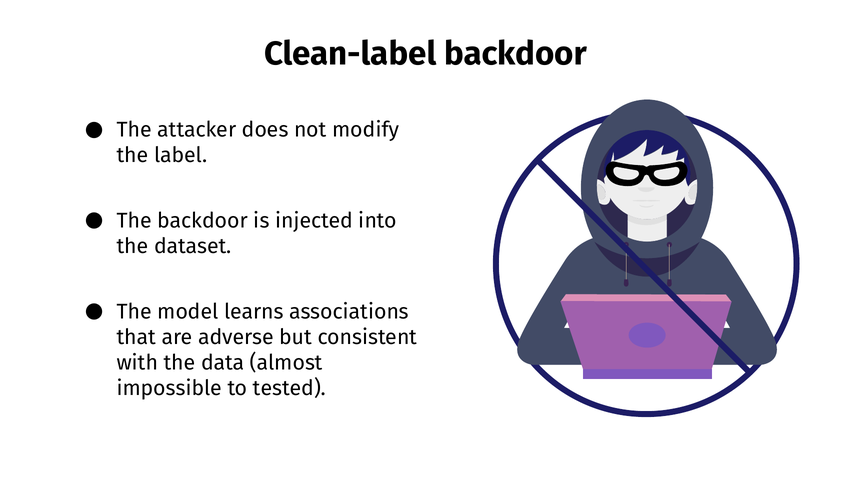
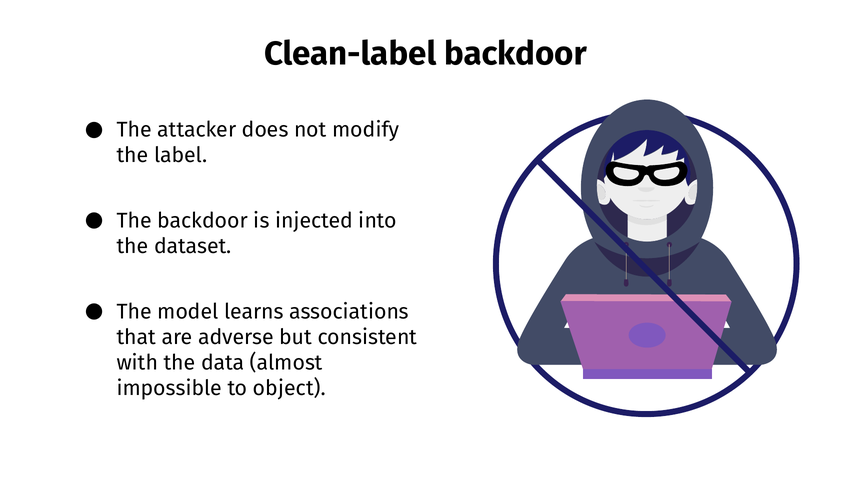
tested: tested -> object
